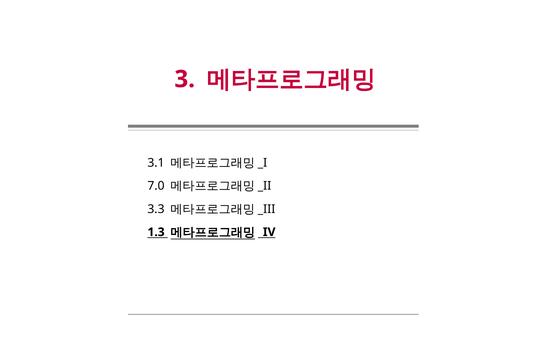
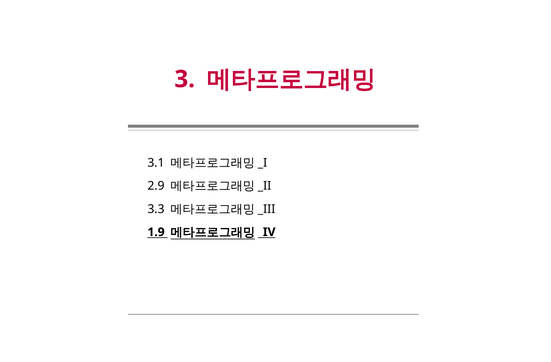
7.0: 7.0 -> 2.9
1.3: 1.3 -> 1.9
